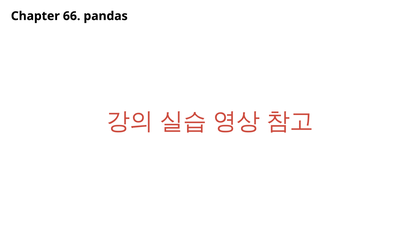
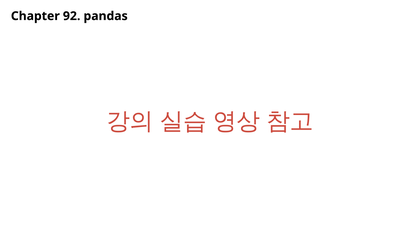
66: 66 -> 92
